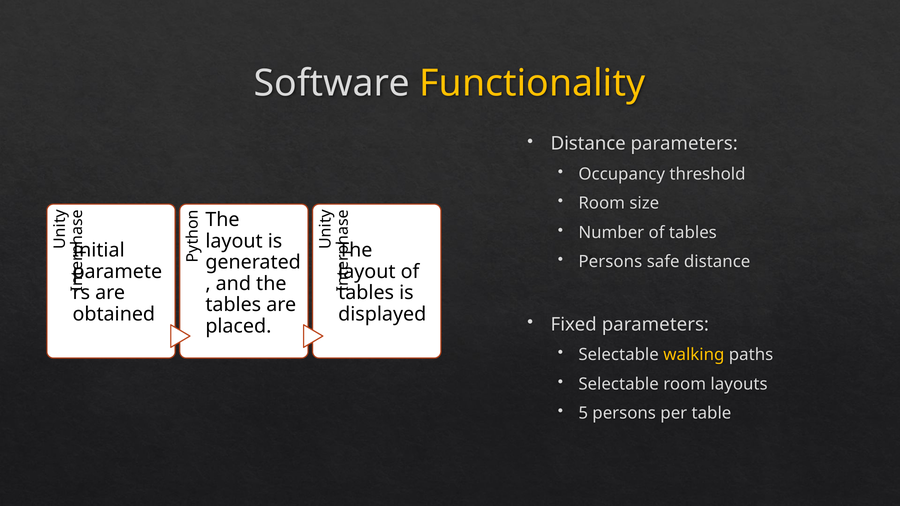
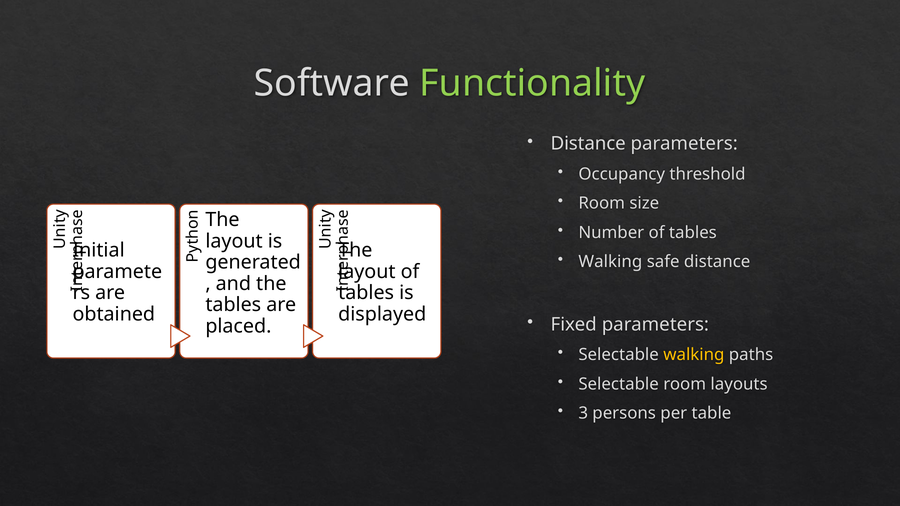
Functionality colour: yellow -> light green
Persons at (610, 262): Persons -> Walking
5: 5 -> 3
